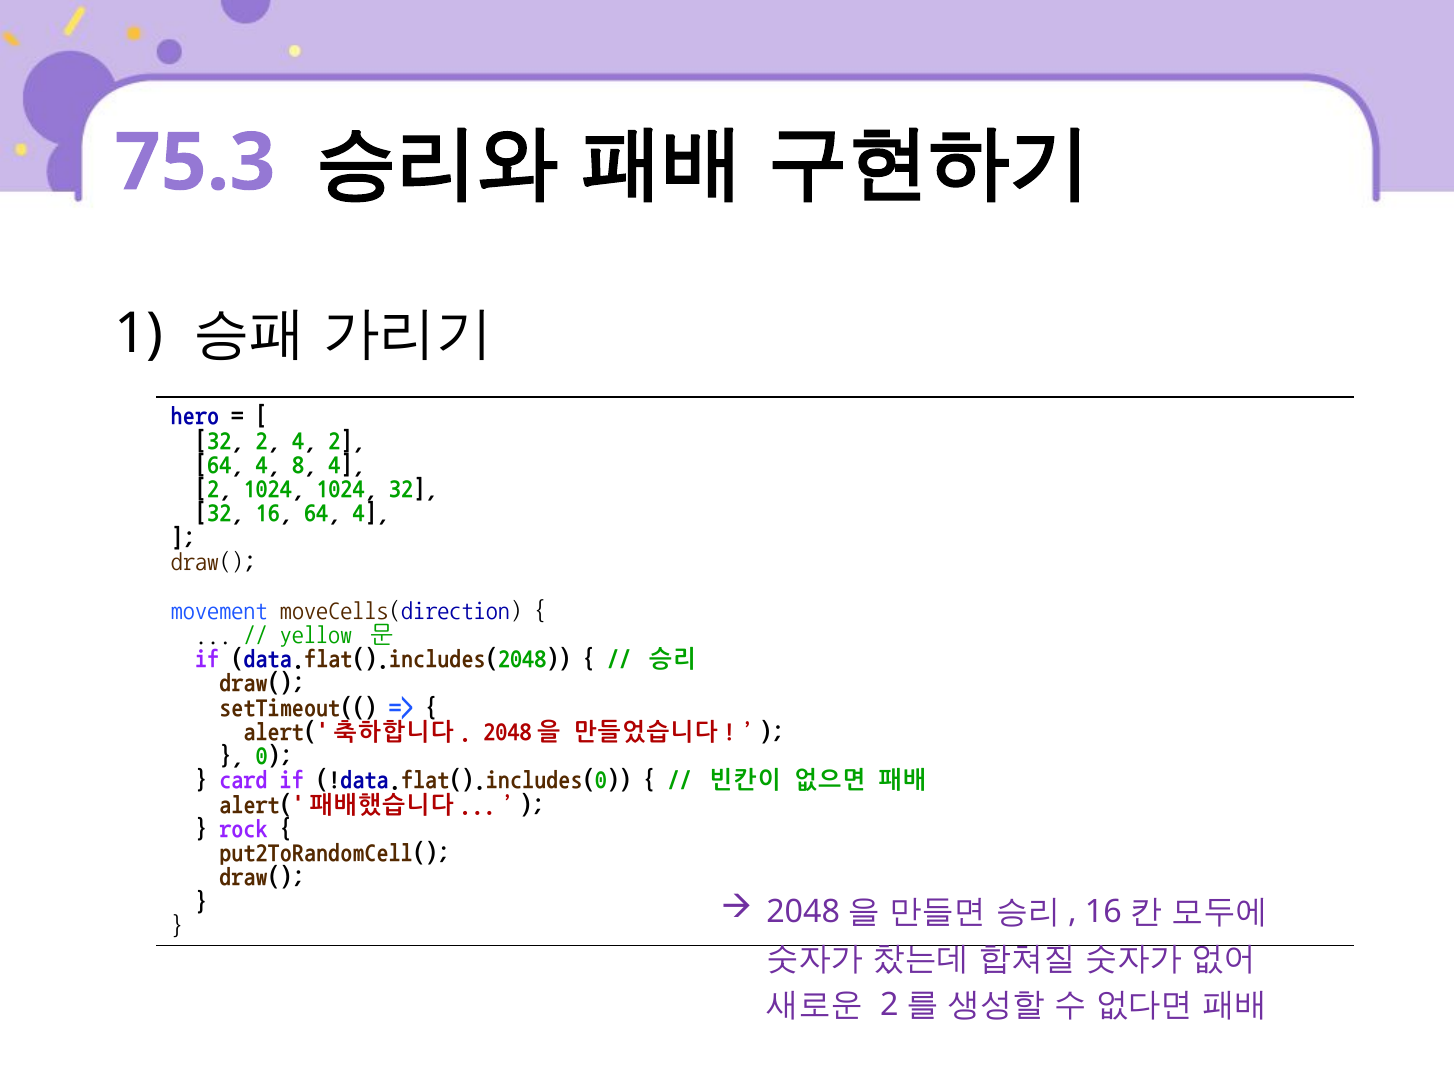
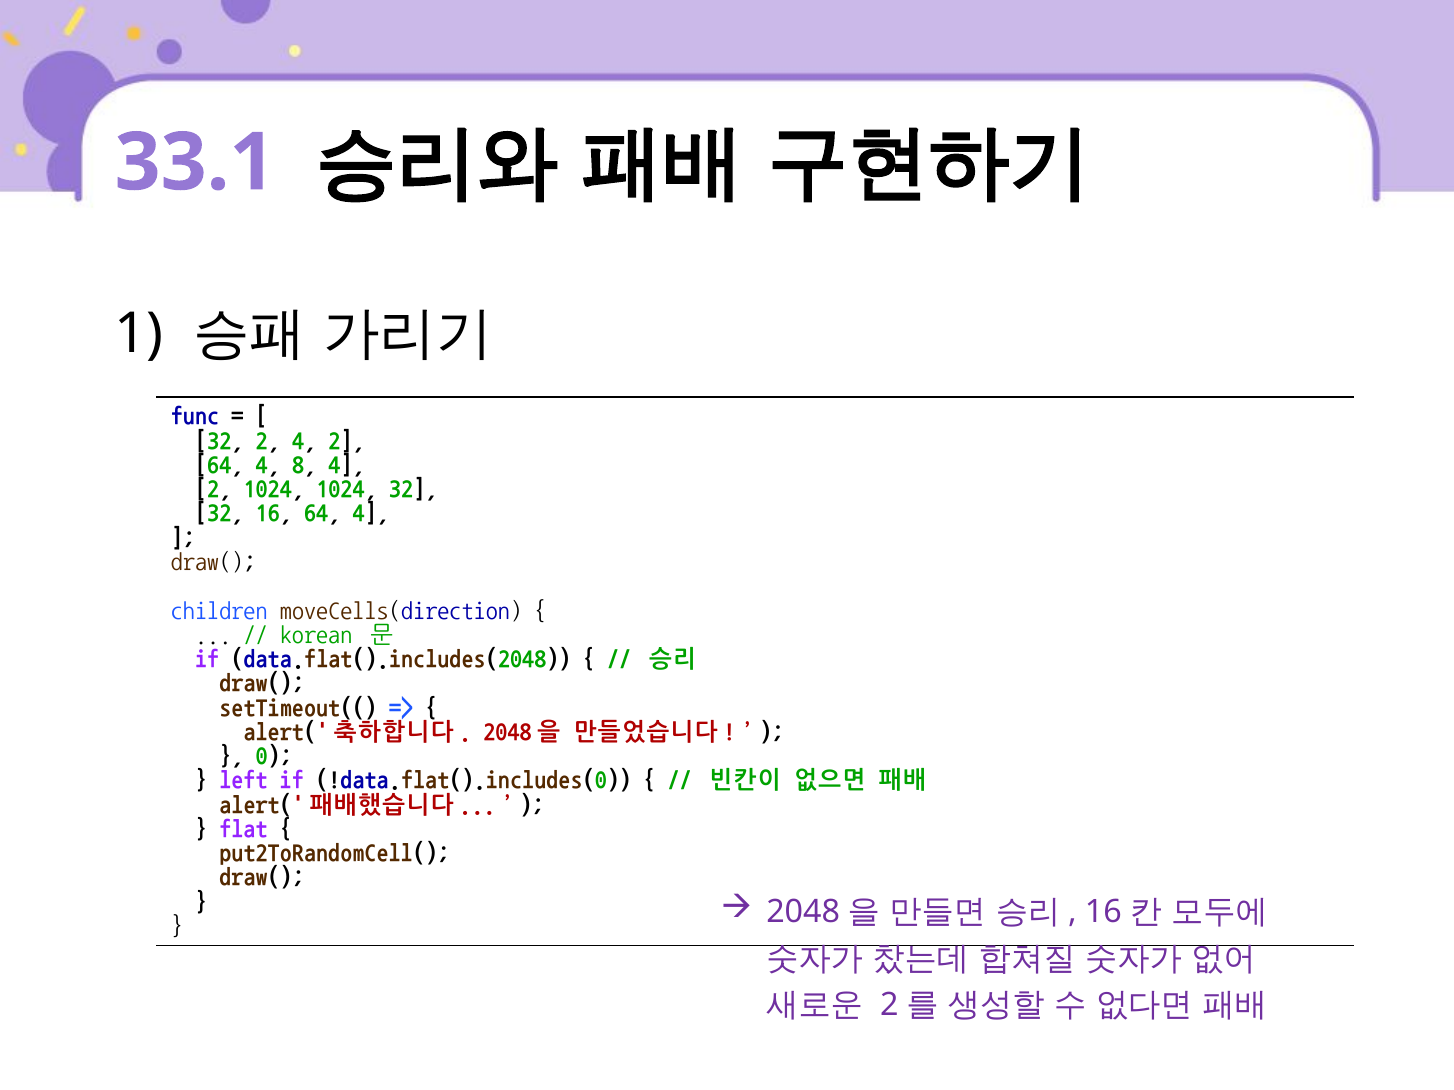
75.3: 75.3 -> 33.1
hero: hero -> func
movement: movement -> children
yellow: yellow -> korean
card: card -> left
rock: rock -> flat
